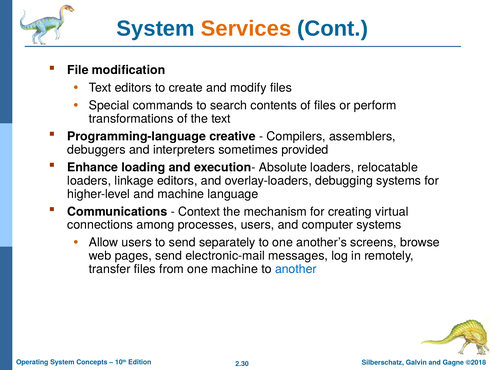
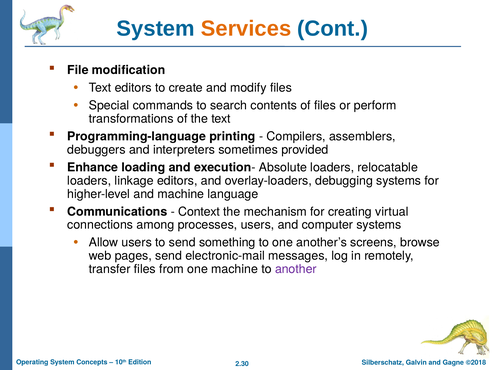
creative: creative -> printing
separately: separately -> something
another colour: blue -> purple
